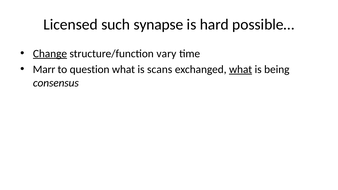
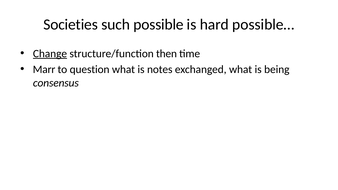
Licensed: Licensed -> Societies
synapse: synapse -> possible
vary: vary -> then
scans: scans -> notes
what at (241, 69) underline: present -> none
